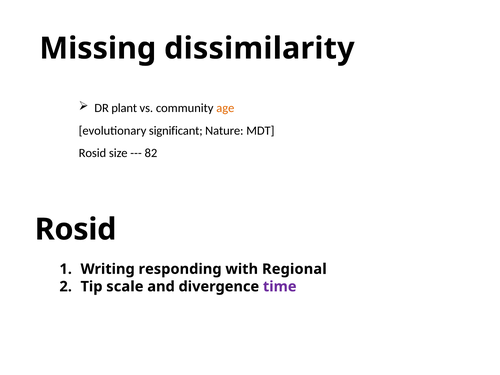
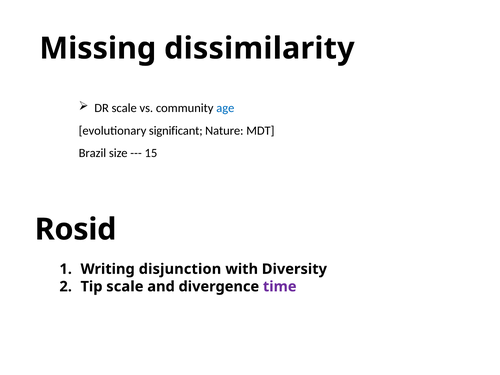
DR plant: plant -> scale
age colour: orange -> blue
Rosid at (92, 153): Rosid -> Brazil
82: 82 -> 15
responding: responding -> disjunction
Regional: Regional -> Diversity
